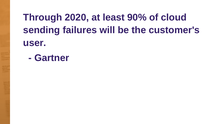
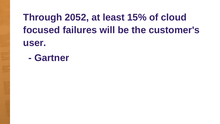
2020: 2020 -> 2052
90%: 90% -> 15%
sending: sending -> focused
